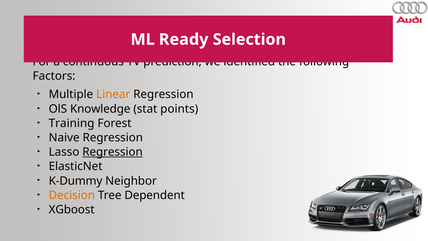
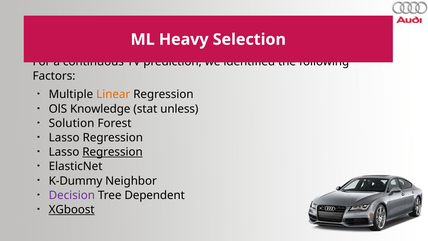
Ready: Ready -> Heavy
points: points -> unless
Training: Training -> Solution
Naive at (64, 138): Naive -> Lasso
Decision colour: orange -> purple
XGboost underline: none -> present
